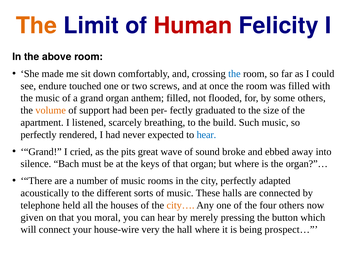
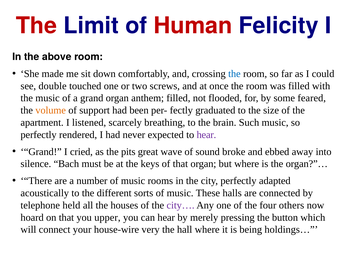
The at (36, 26) colour: orange -> red
endure: endure -> double
some others: others -> feared
build: build -> brain
hear at (206, 135) colour: blue -> purple
city… colour: orange -> purple
given: given -> hoard
moral: moral -> upper
prospect…: prospect… -> holdings…
